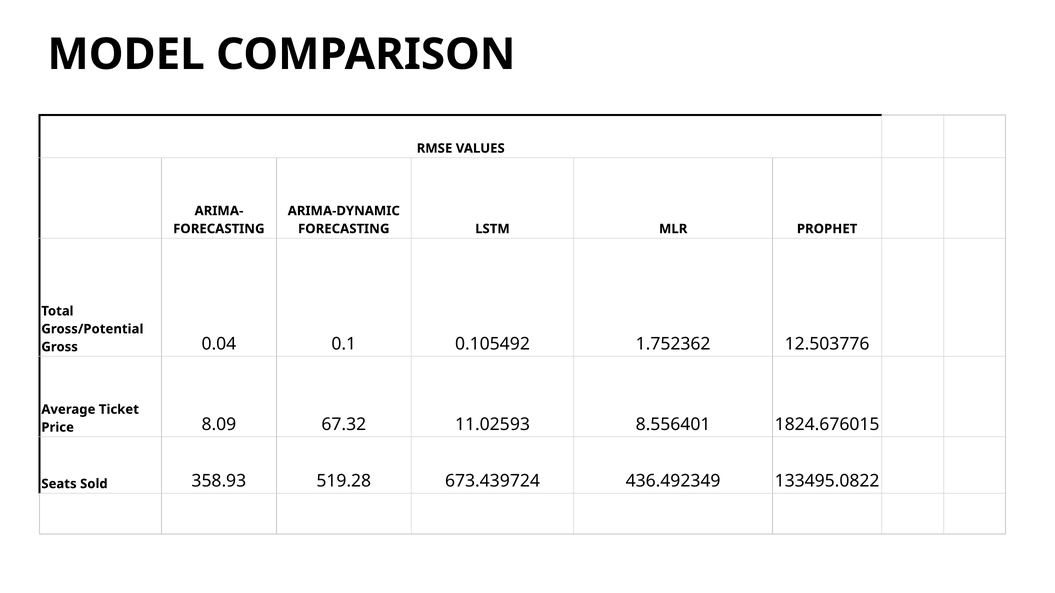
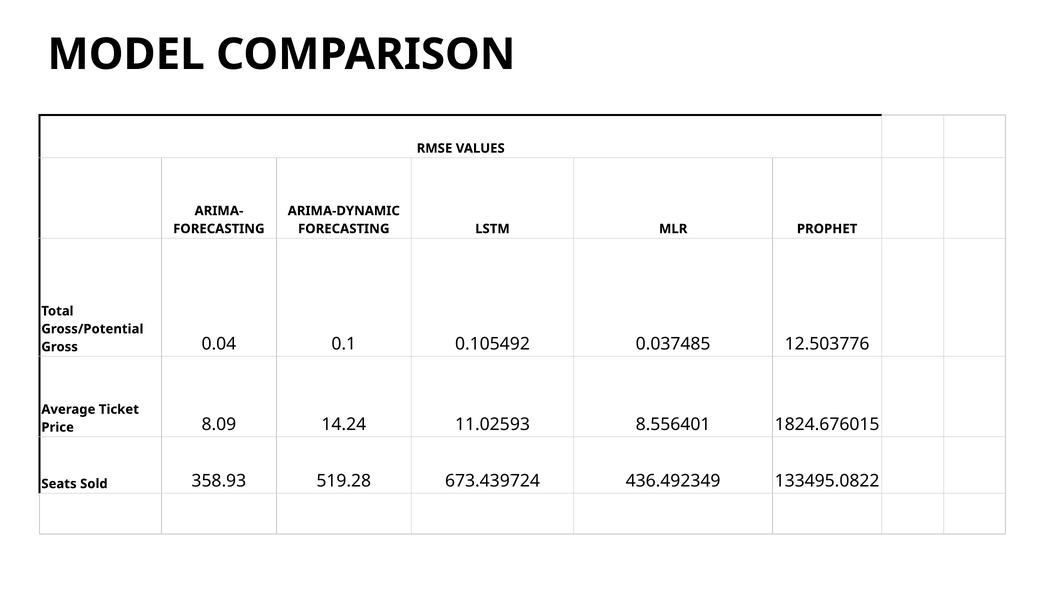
1.752362: 1.752362 -> 0.037485
67.32: 67.32 -> 14.24
